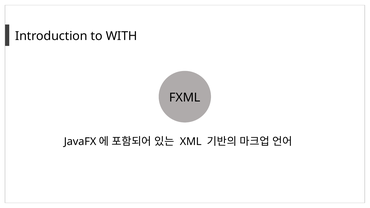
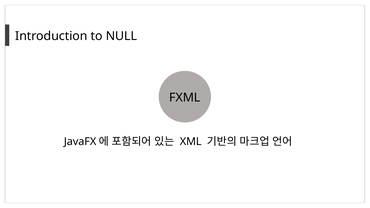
WITH: WITH -> NULL
